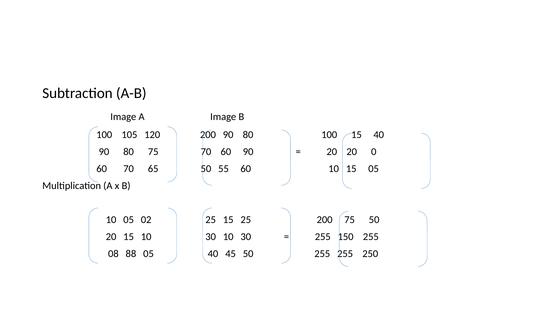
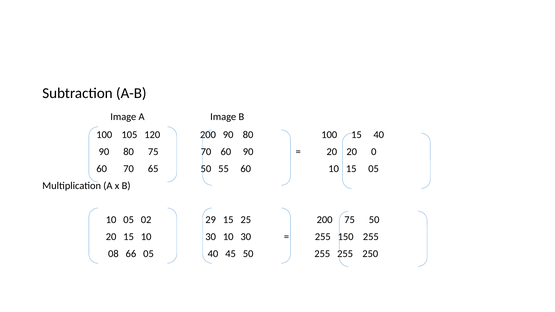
02 25: 25 -> 29
88: 88 -> 66
